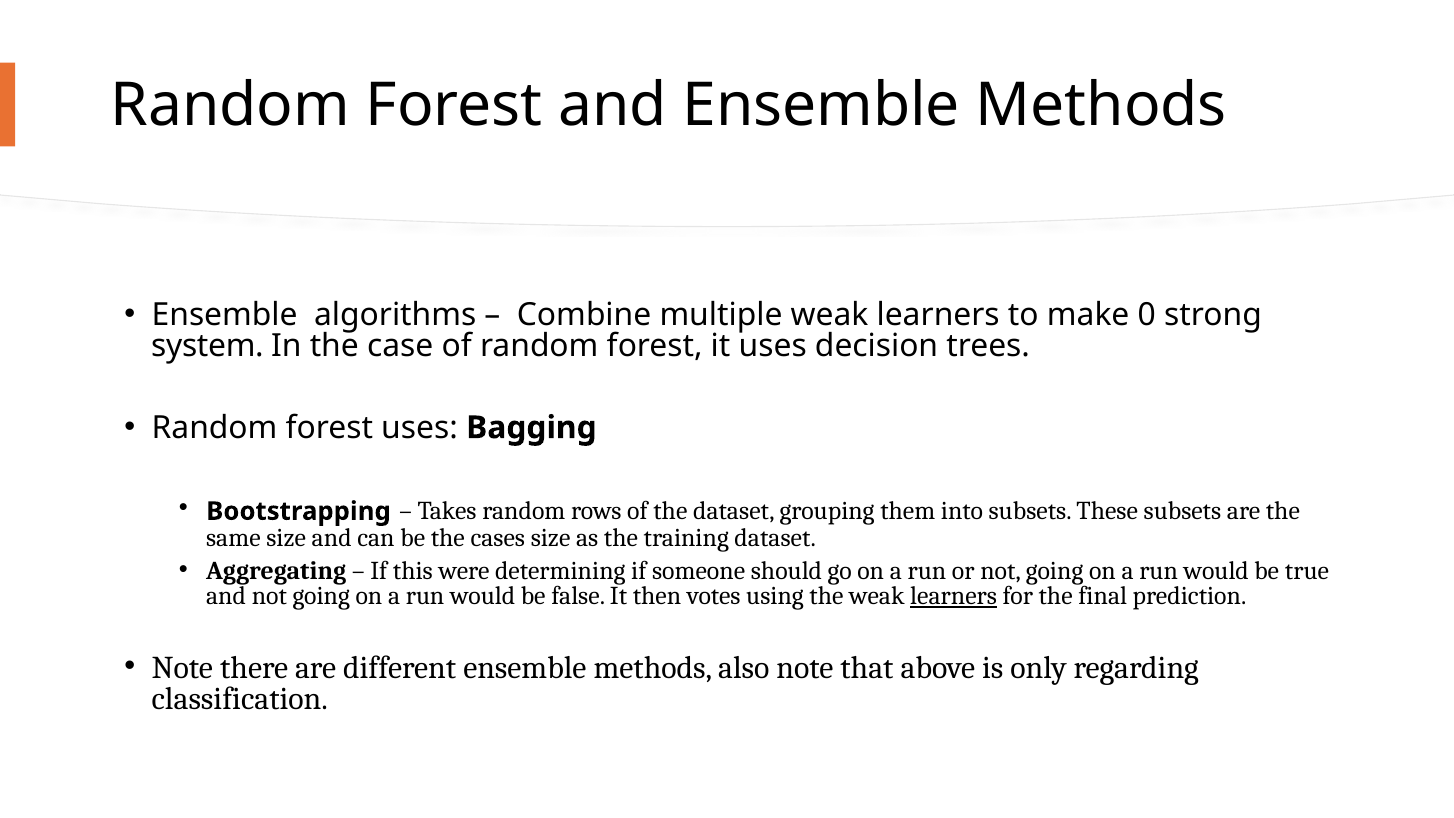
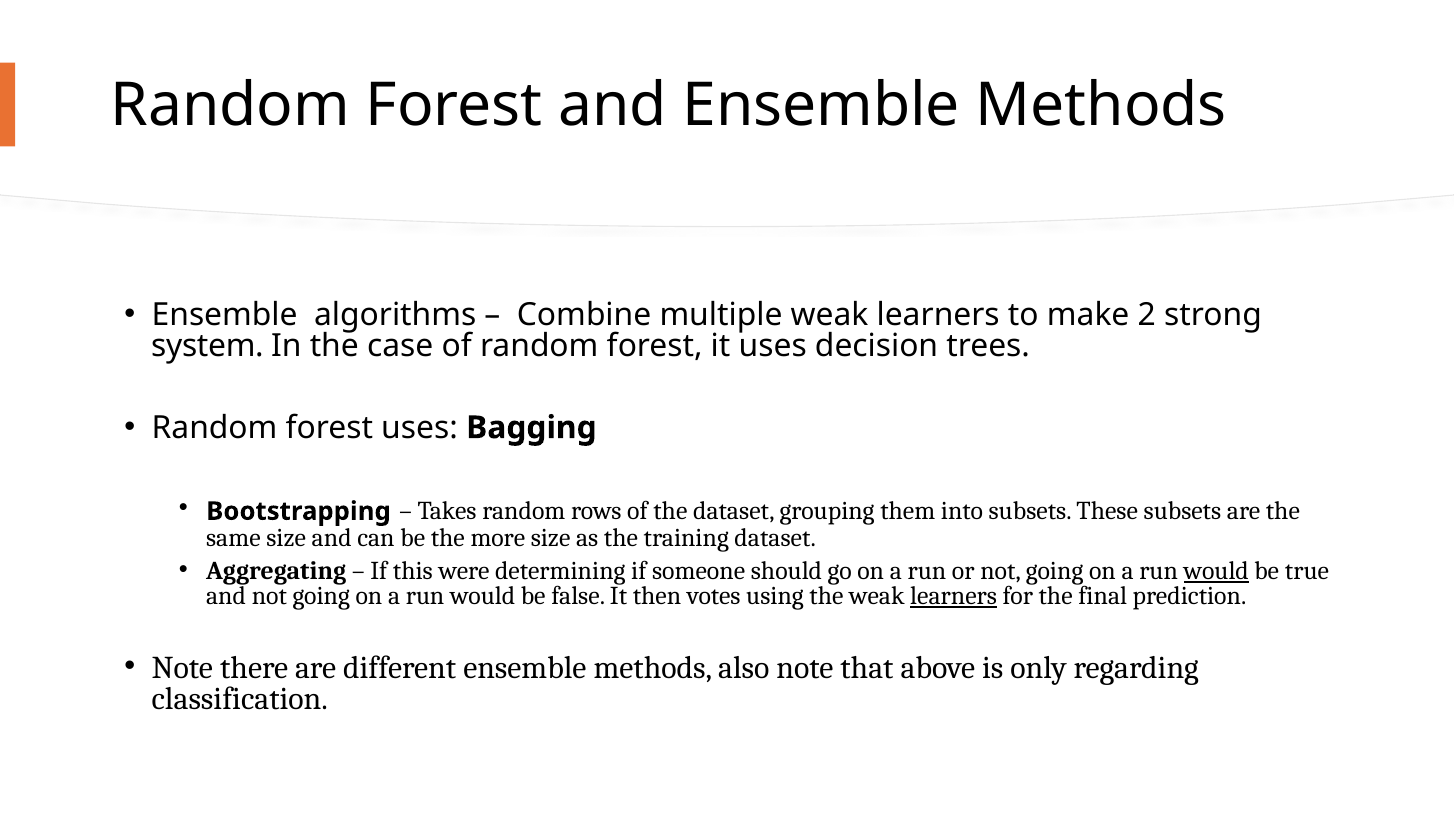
0: 0 -> 2
cases: cases -> more
would at (1216, 571) underline: none -> present
